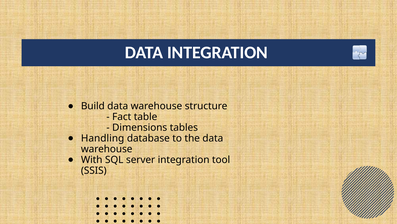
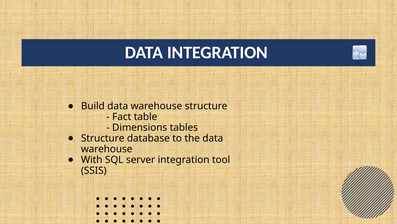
Handling at (103, 138): Handling -> Structure
